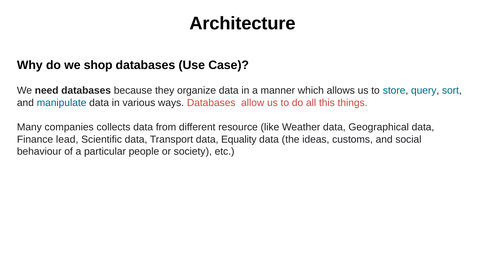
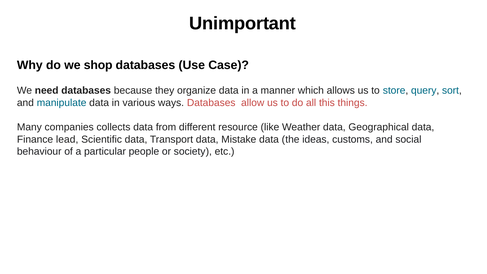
Architecture: Architecture -> Unimportant
Equality: Equality -> Mistake
